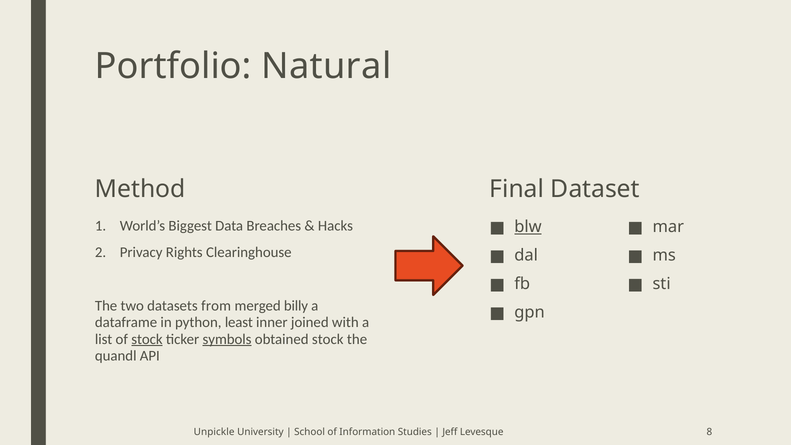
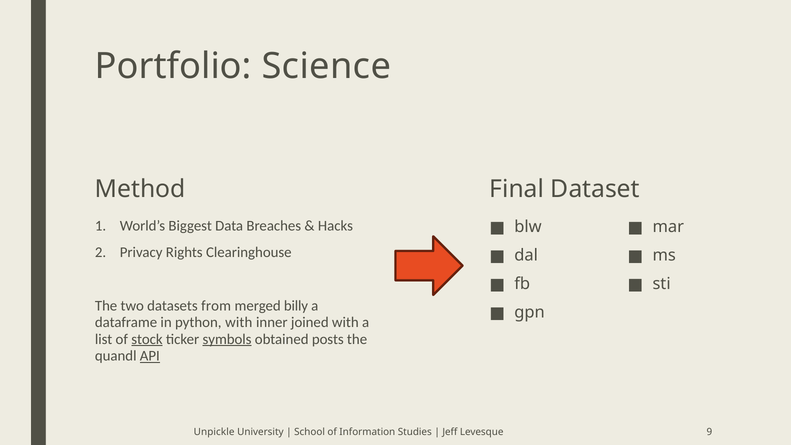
Natural: Natural -> Science
blw underline: present -> none
python least: least -> with
obtained stock: stock -> posts
API underline: none -> present
8: 8 -> 9
